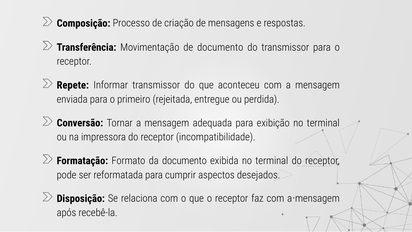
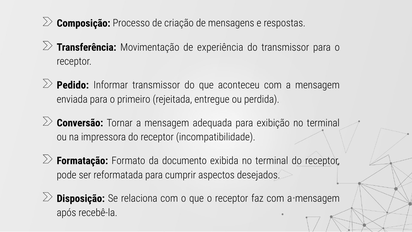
de documento: documento -> experiência
Repete: Repete -> Pedido
